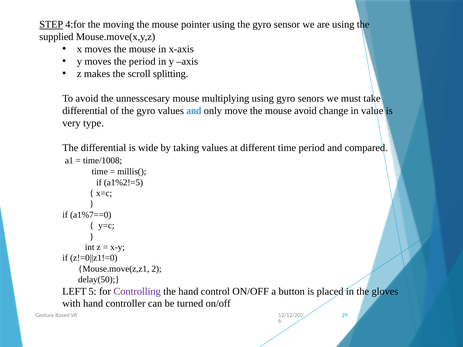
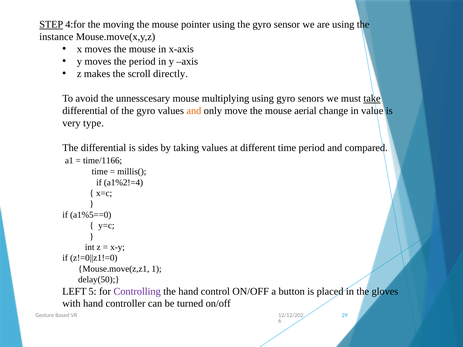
supplied: supplied -> instance
splitting: splitting -> directly
take underline: none -> present
and at (194, 111) colour: blue -> orange
mouse avoid: avoid -> aerial
wide: wide -> sides
time/1008: time/1008 -> time/1166
a1%2!=5: a1%2!=5 -> a1%2!=4
a1%7==0: a1%7==0 -> a1%5==0
2: 2 -> 1
